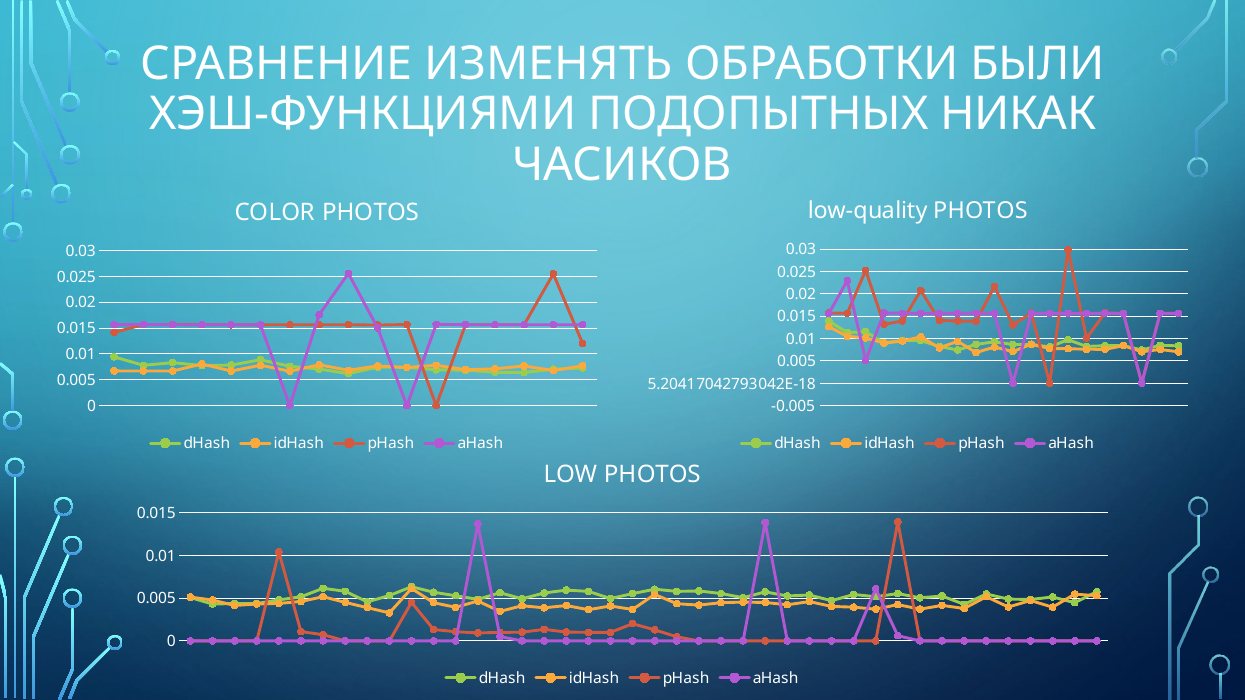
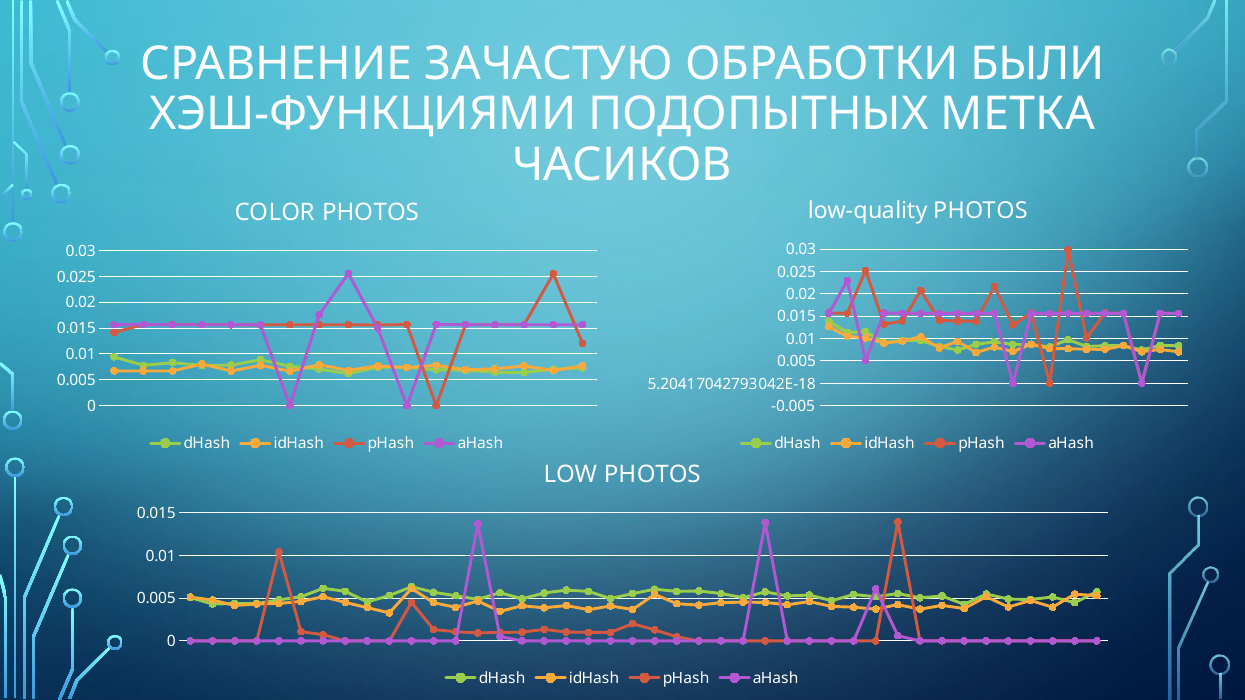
ИЗМЕНЯТЬ: ИЗМЕНЯТЬ -> ЗАЧАСТУЮ
НИКАК: НИКАК -> МЕТКА
